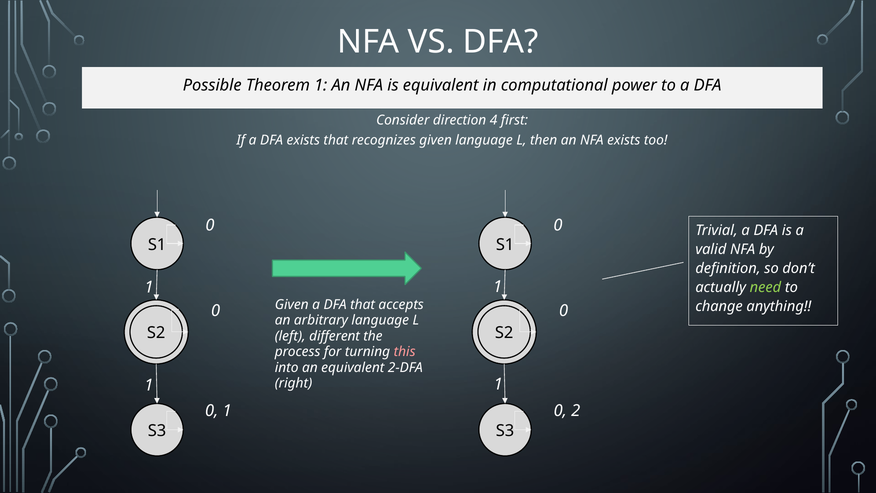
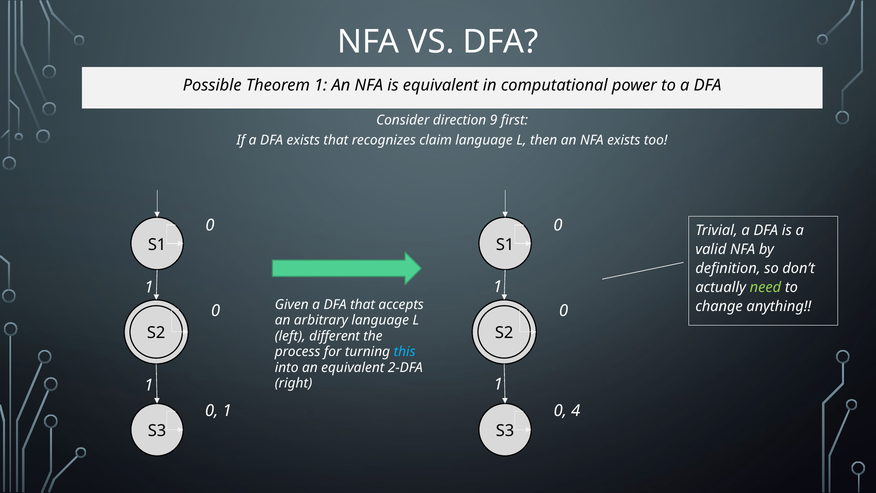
4: 4 -> 9
recognizes given: given -> claim
this colour: pink -> light blue
2: 2 -> 4
